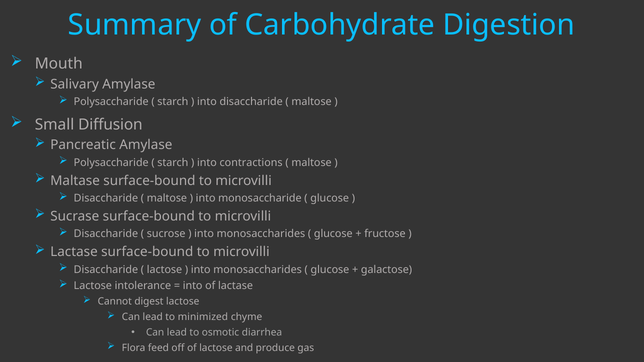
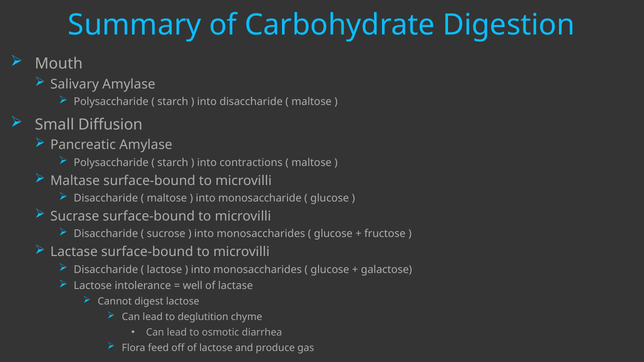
into at (193, 286): into -> well
minimized: minimized -> deglutition
